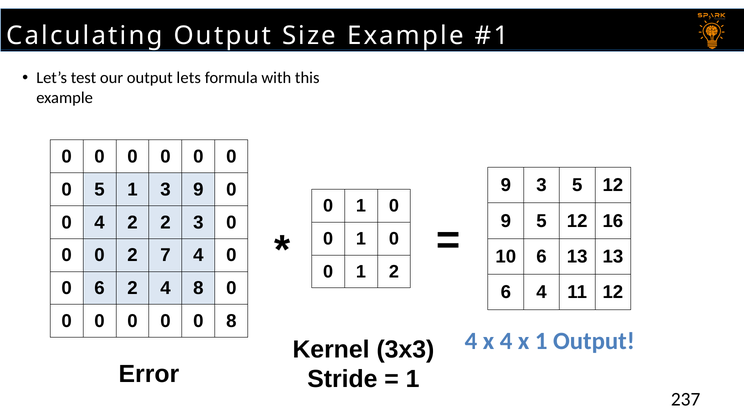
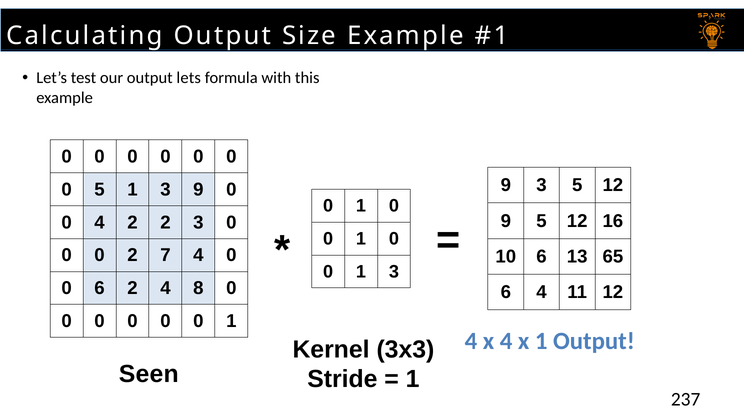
13 13: 13 -> 65
0 1 2: 2 -> 3
0 0 0 8: 8 -> 1
Error: Error -> Seen
